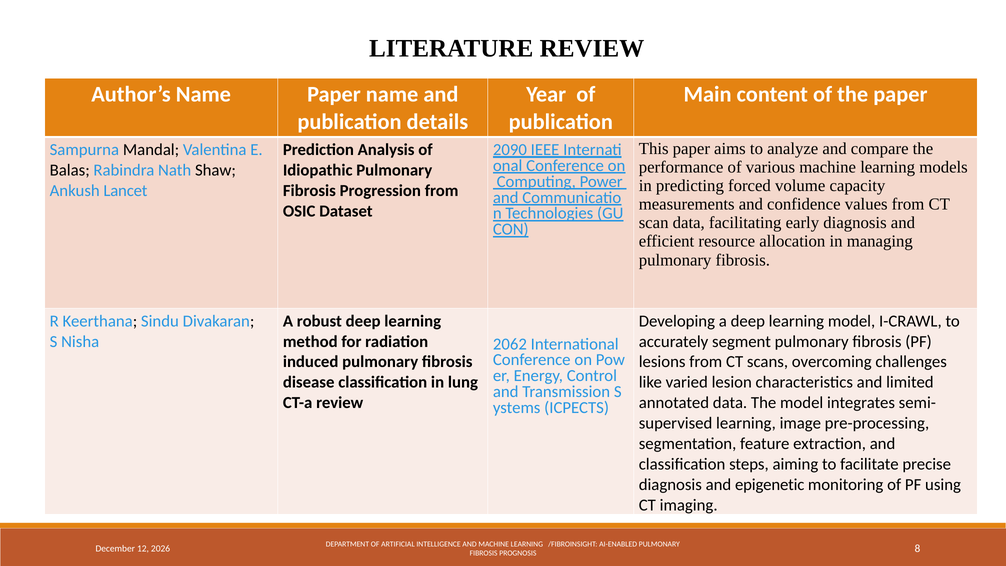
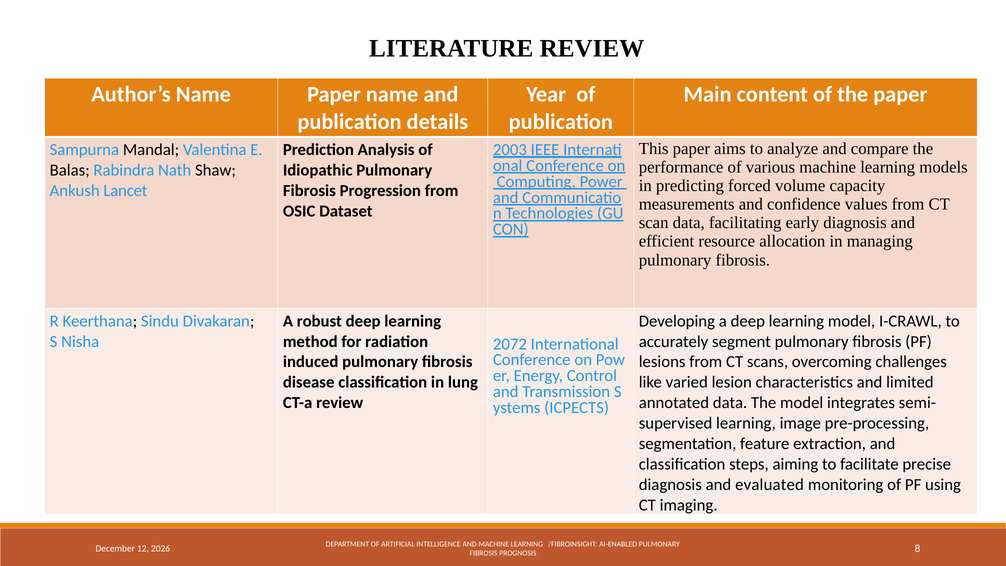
2090: 2090 -> 2003
2062: 2062 -> 2072
epigenetic: epigenetic -> evaluated
